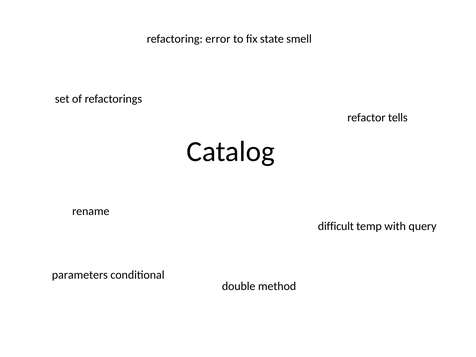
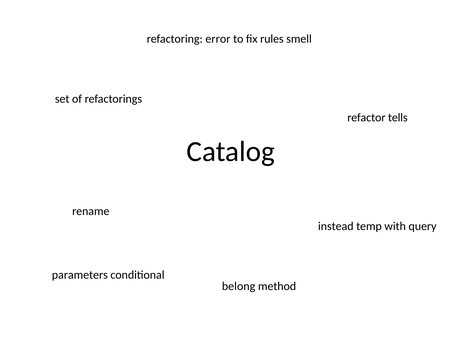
state: state -> rules
difficult: difficult -> instead
double: double -> belong
